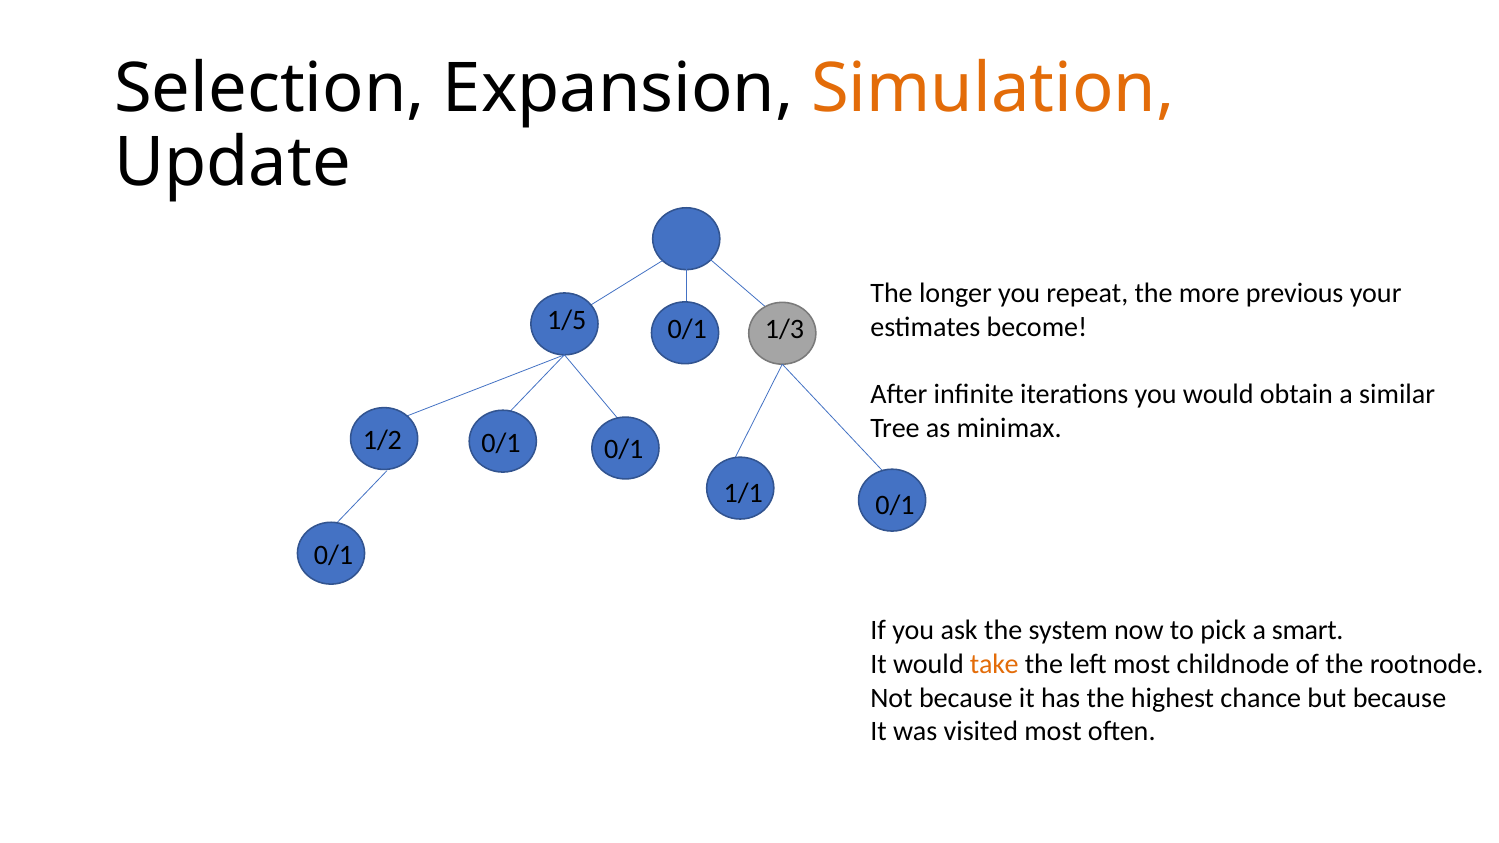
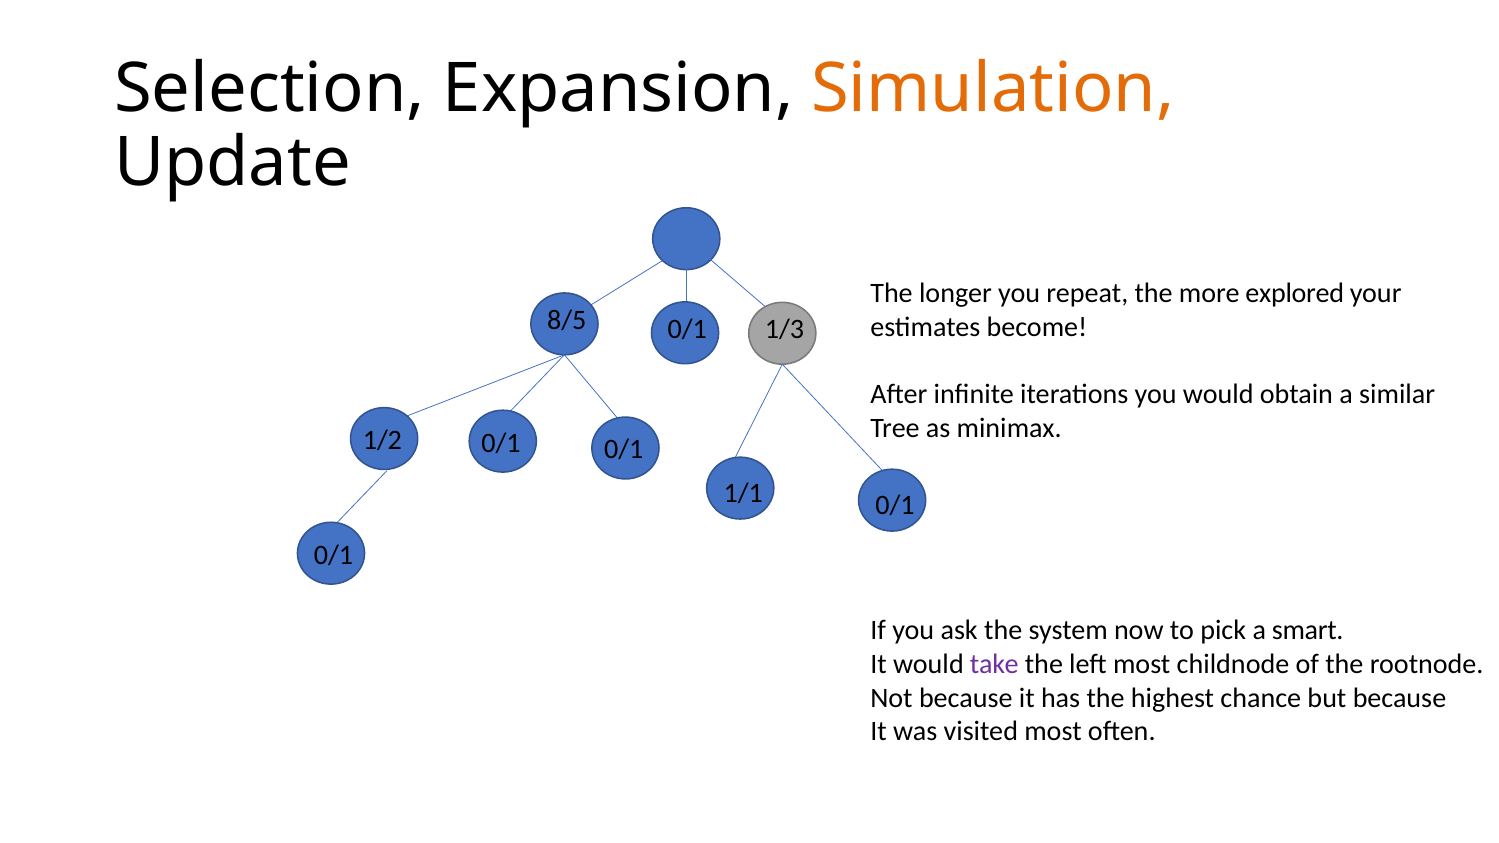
previous: previous -> explored
1/5: 1/5 -> 8/5
take colour: orange -> purple
